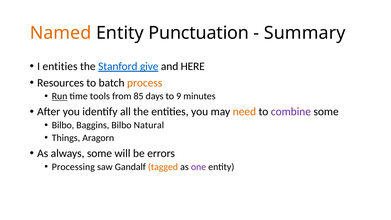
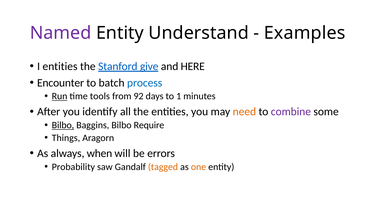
Named colour: orange -> purple
Punctuation: Punctuation -> Understand
Summary: Summary -> Examples
Resources: Resources -> Encounter
process colour: orange -> blue
85: 85 -> 92
9: 9 -> 1
Bilbo at (63, 125) underline: none -> present
Natural: Natural -> Require
always some: some -> when
Processing: Processing -> Probability
one colour: purple -> orange
